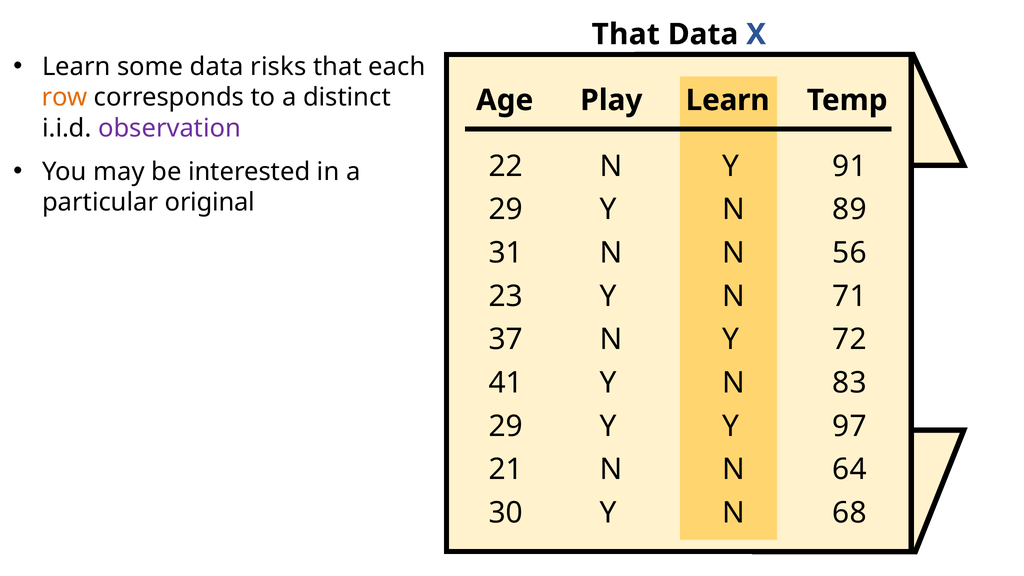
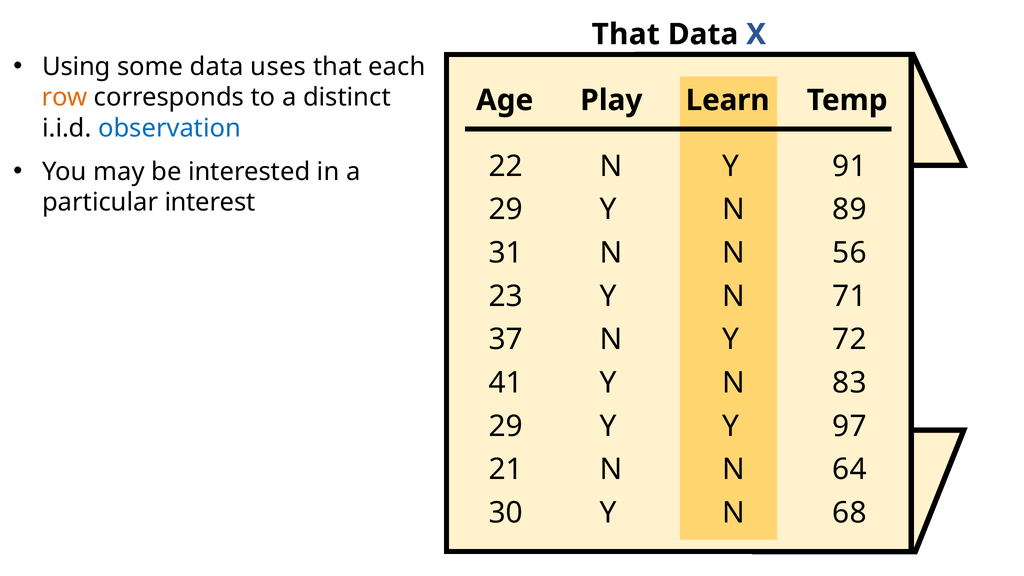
Learn at (76, 67): Learn -> Using
risks: risks -> uses
observation colour: purple -> blue
original: original -> interest
